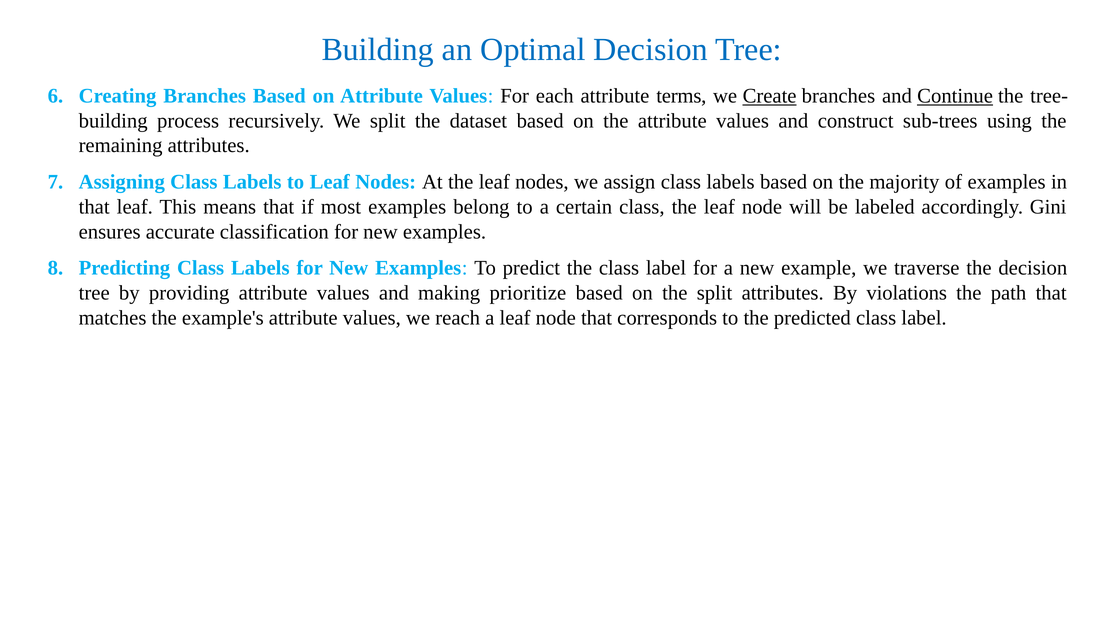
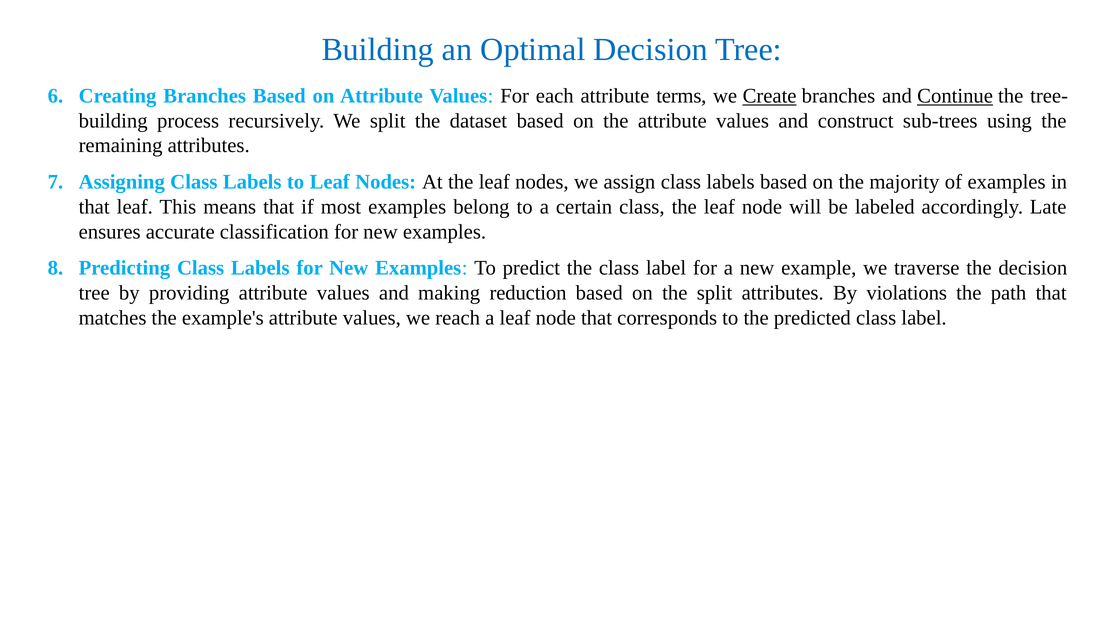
Gini: Gini -> Late
prioritize: prioritize -> reduction
